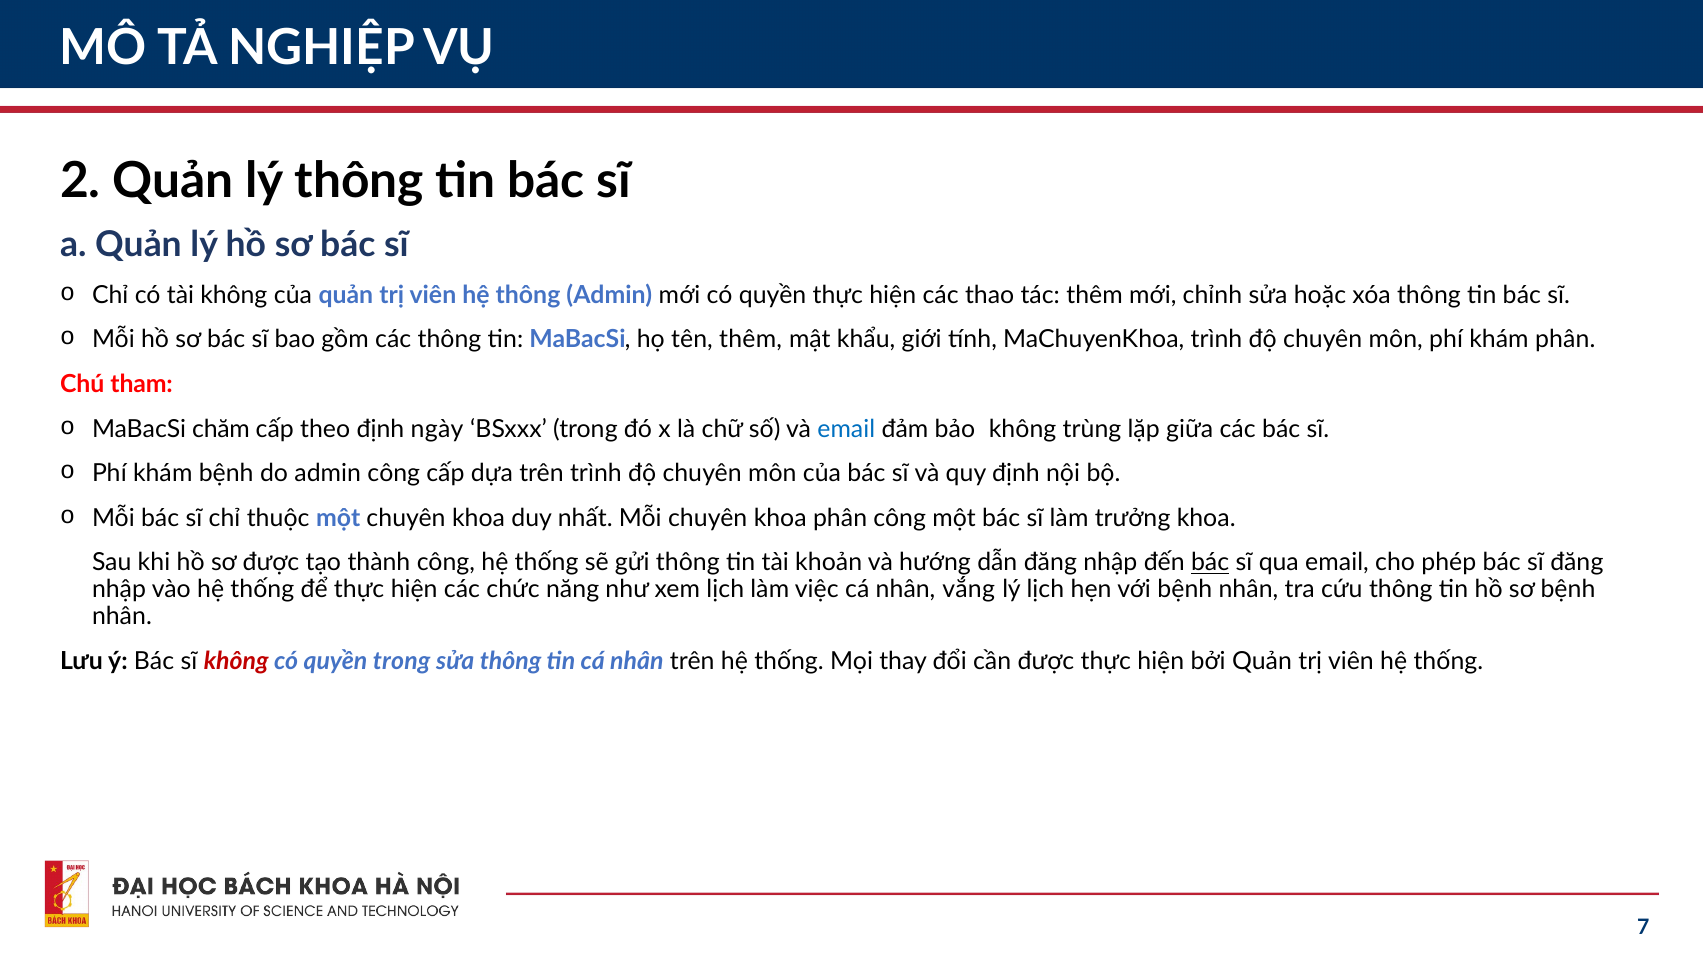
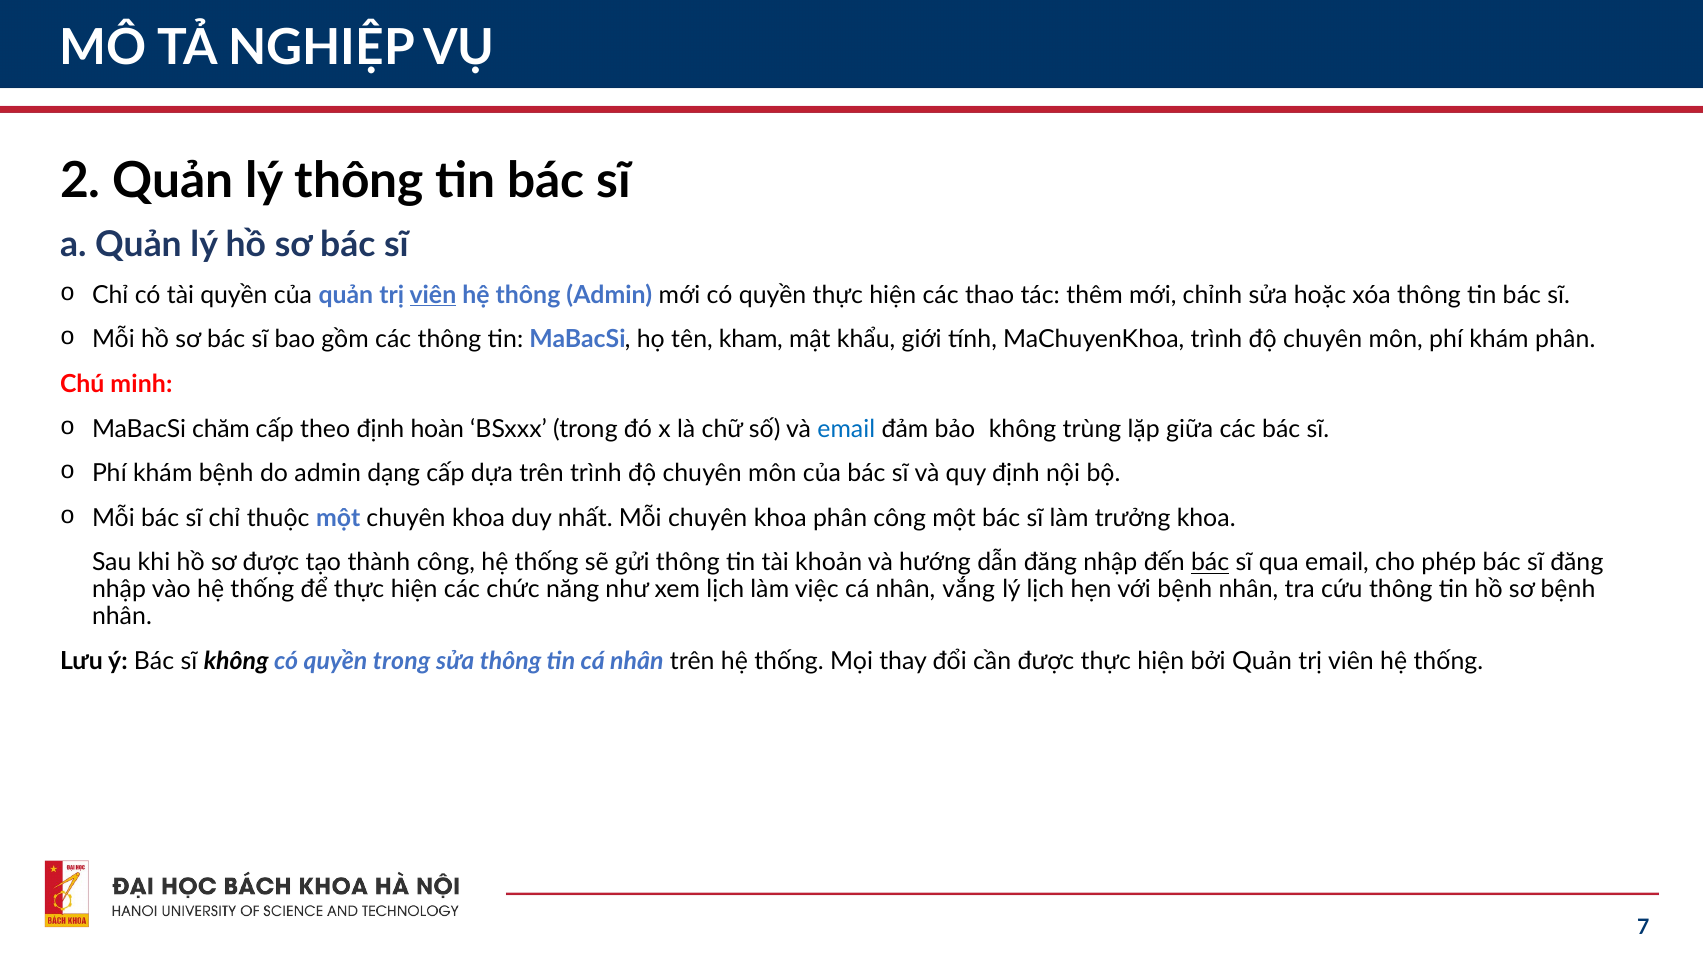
tài không: không -> quyền
viên at (433, 295) underline: none -> present
tên thêm: thêm -> kham
tham: tham -> minh
ngày: ngày -> hoàn
admin công: công -> dạng
không at (236, 661) colour: red -> black
